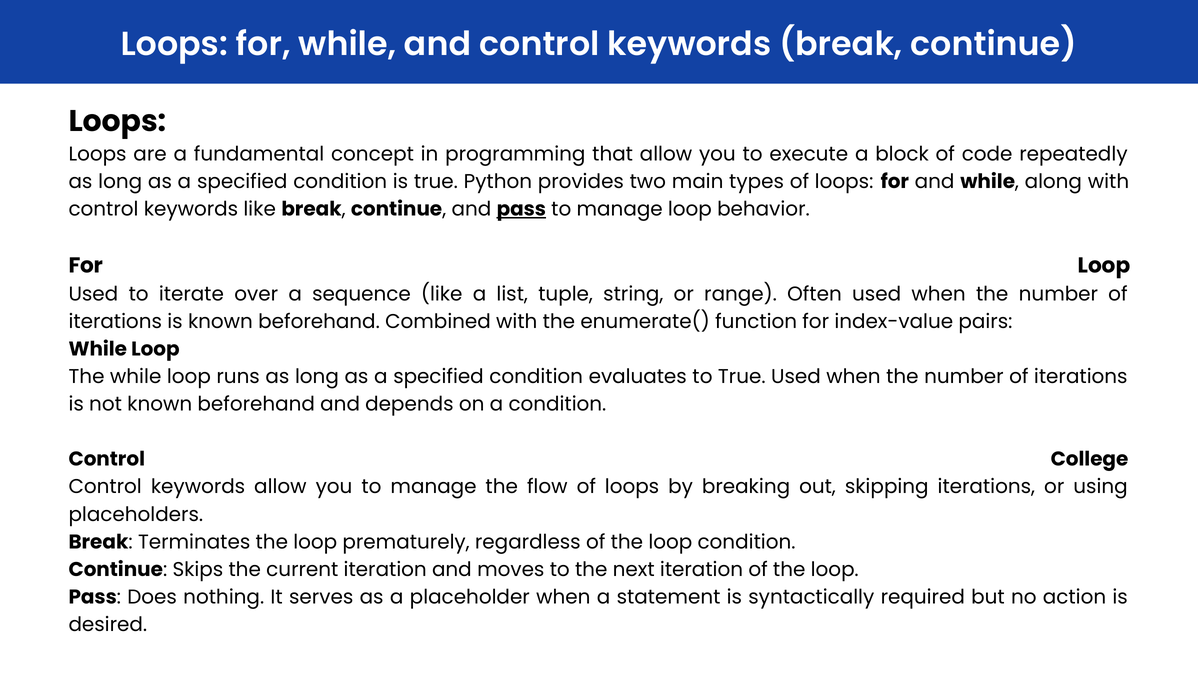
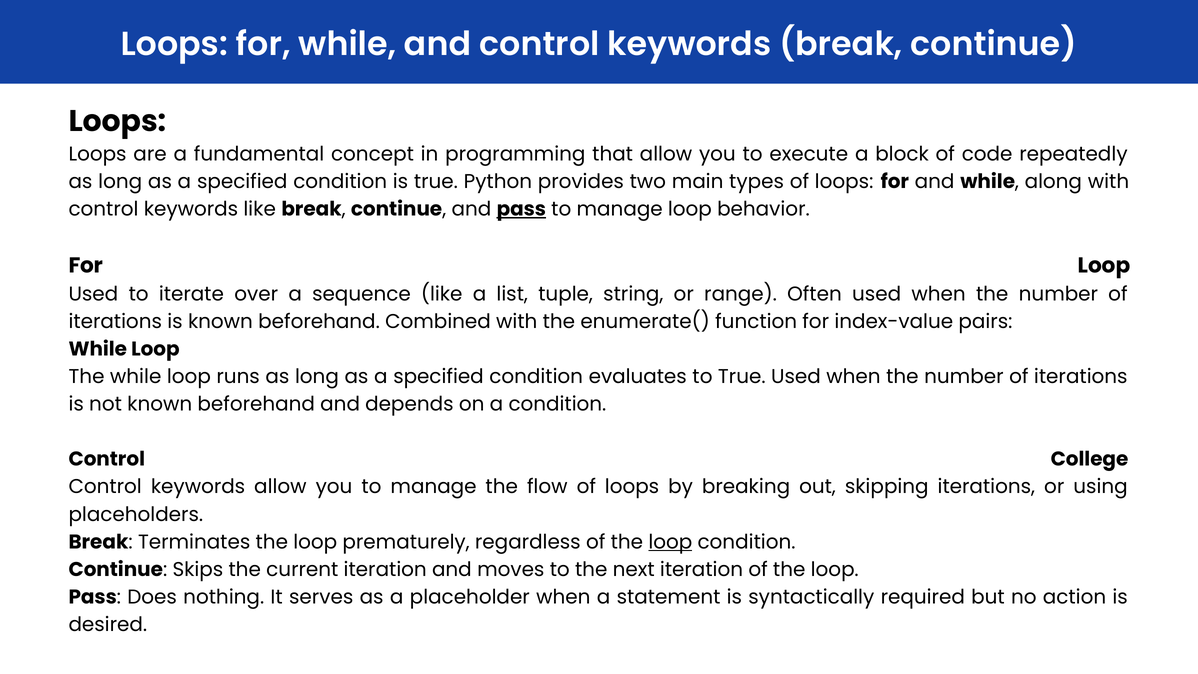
loop at (670, 542) underline: none -> present
